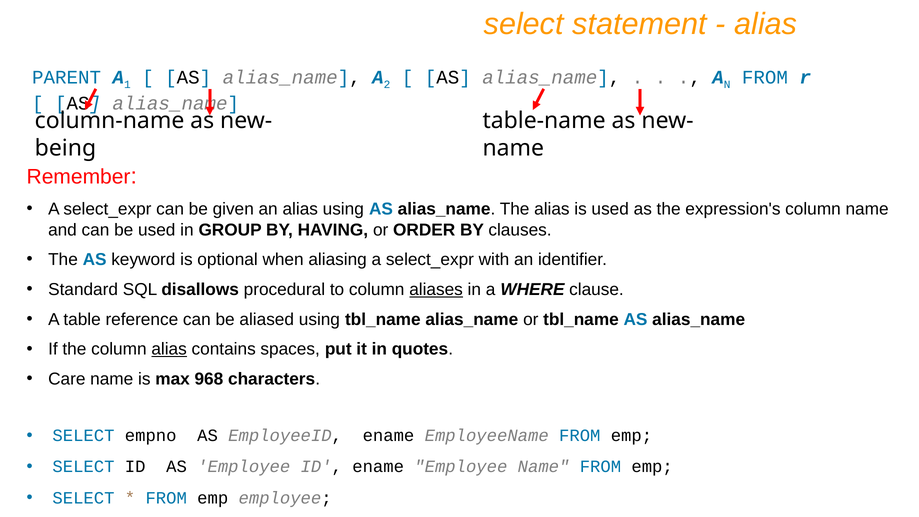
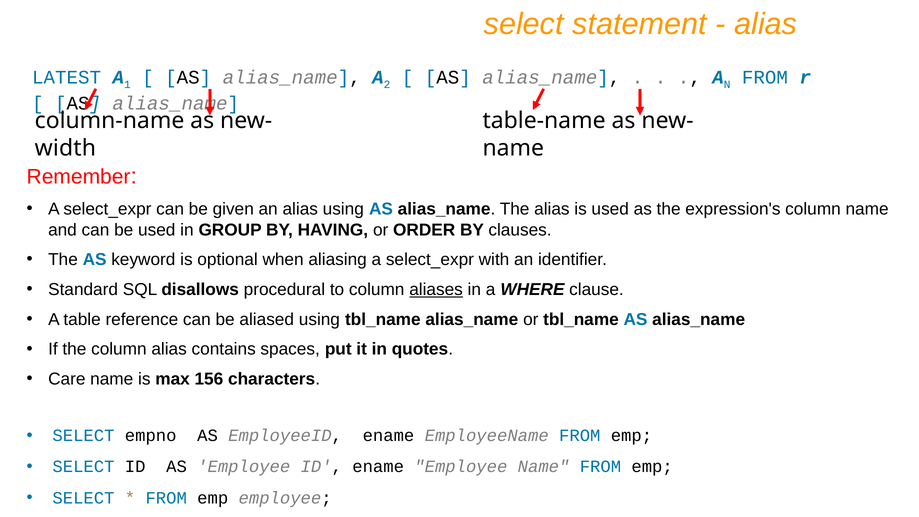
PARENT: PARENT -> LATEST
being: being -> width
alias at (169, 349) underline: present -> none
968: 968 -> 156
